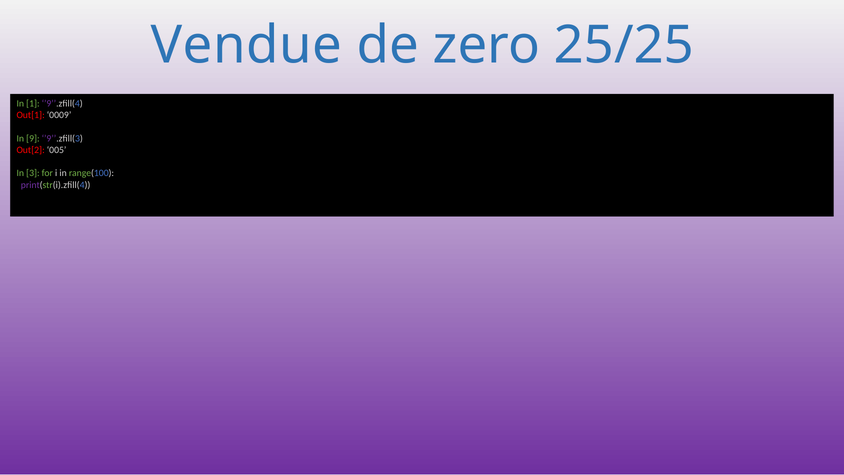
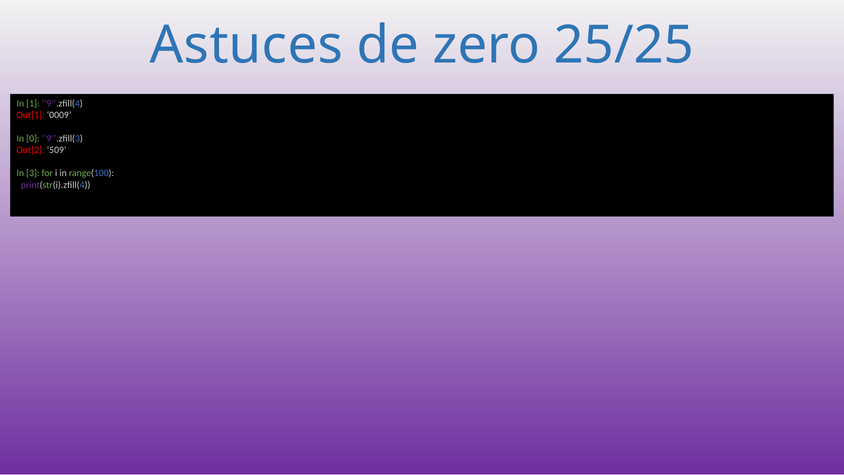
Vendue: Vendue -> Astuces
9: 9 -> 0
005: 005 -> 509
